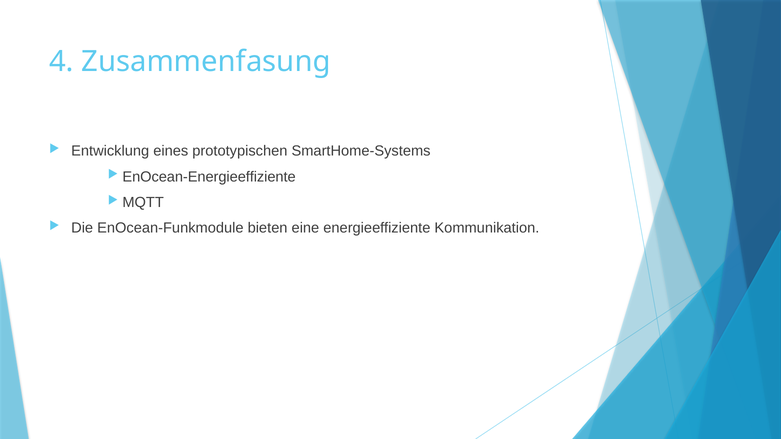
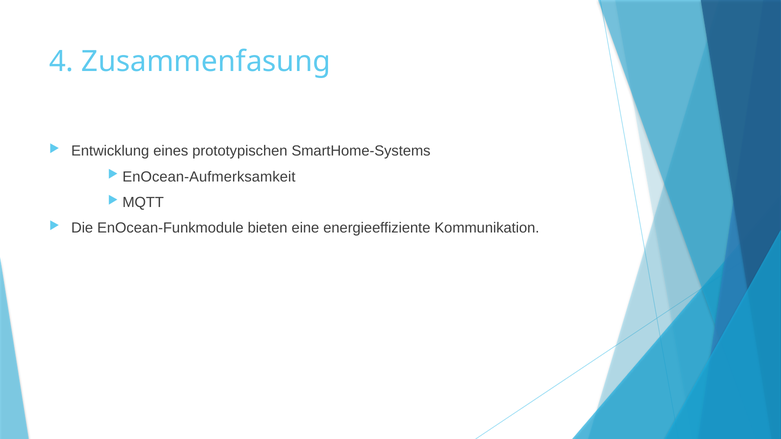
EnOcean-Energieeffiziente: EnOcean-Energieeffiziente -> EnOcean-Aufmerksamkeit
